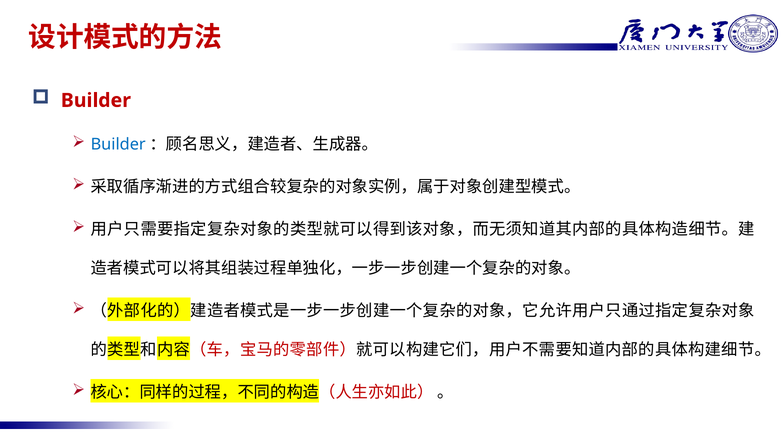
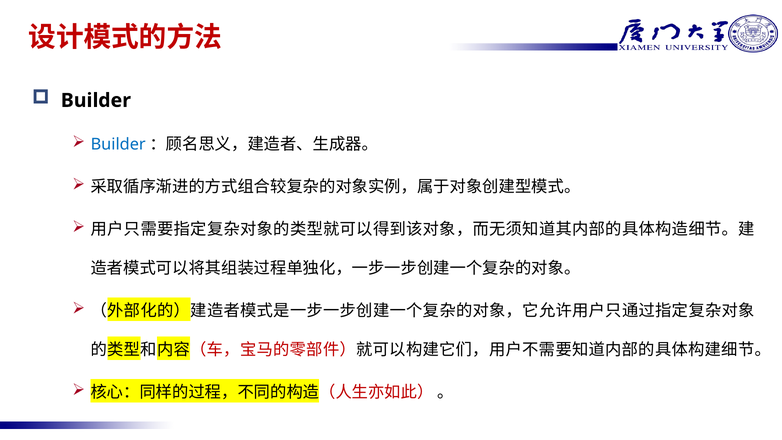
Builder at (96, 100) colour: red -> black
